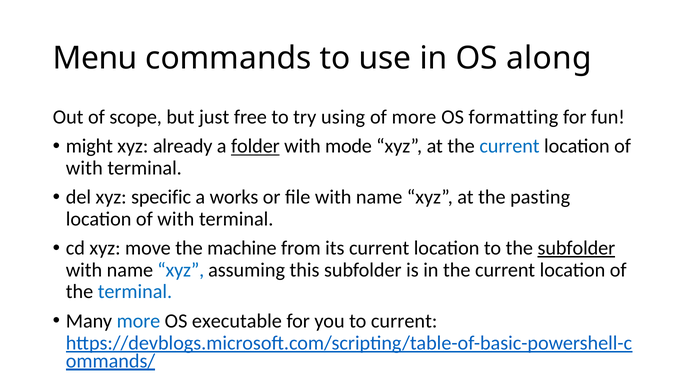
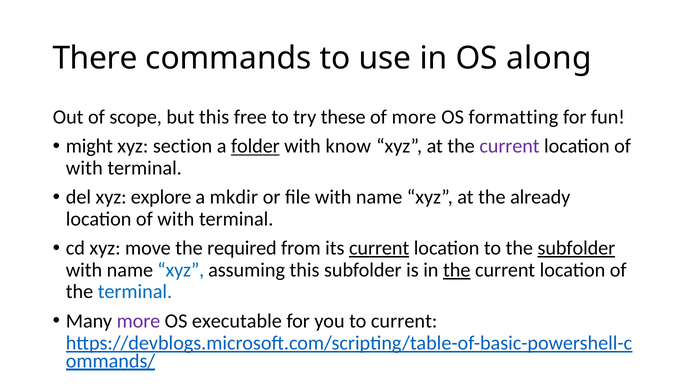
Menu: Menu -> There
but just: just -> this
using: using -> these
already: already -> section
mode: mode -> know
current at (509, 146) colour: blue -> purple
specific: specific -> explore
works: works -> mkdir
pasting: pasting -> already
machine: machine -> required
current at (379, 248) underline: none -> present
the at (457, 270) underline: none -> present
more at (138, 321) colour: blue -> purple
